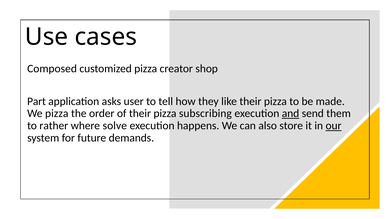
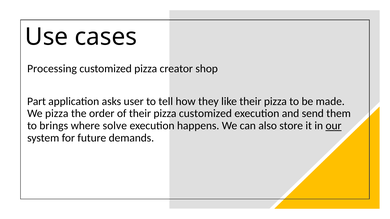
Composed: Composed -> Processing
pizza subscribing: subscribing -> customized
and underline: present -> none
rather: rather -> brings
